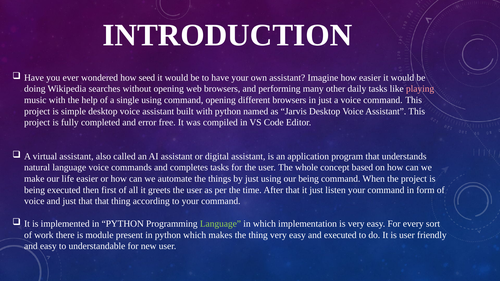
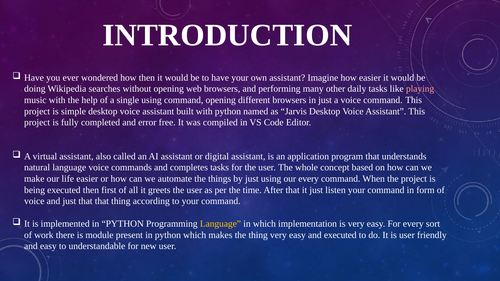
how seed: seed -> then
our being: being -> every
Language at (220, 224) colour: light green -> yellow
